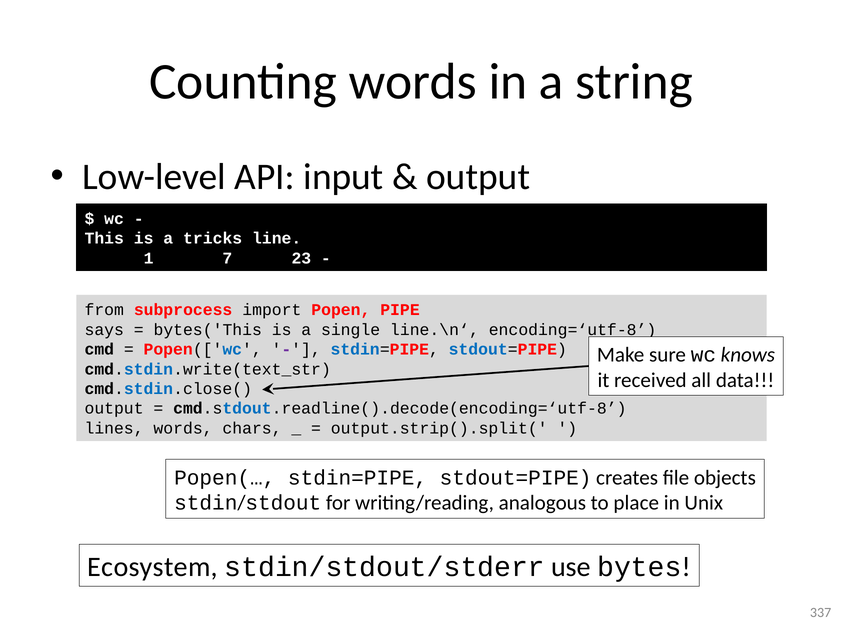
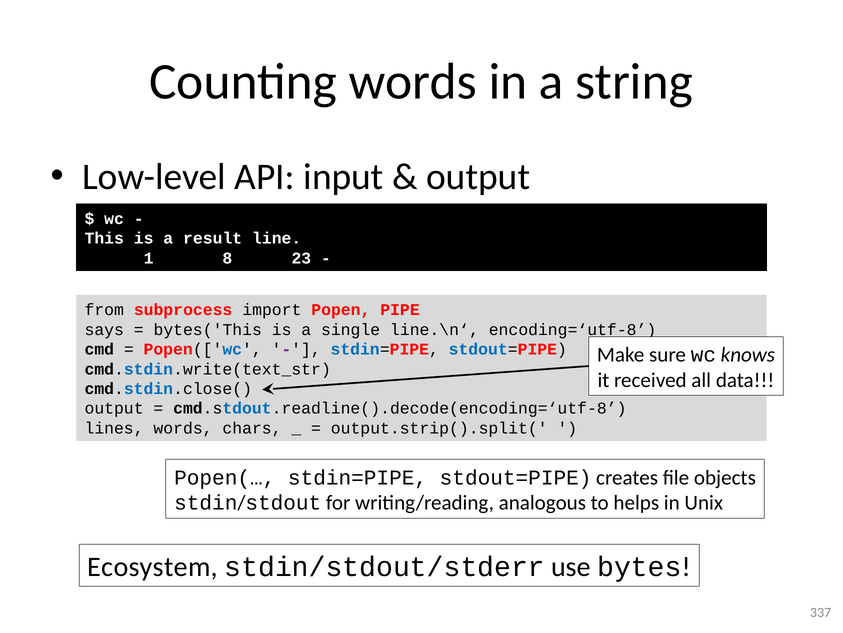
tricks: tricks -> result
7: 7 -> 8
place: place -> helps
